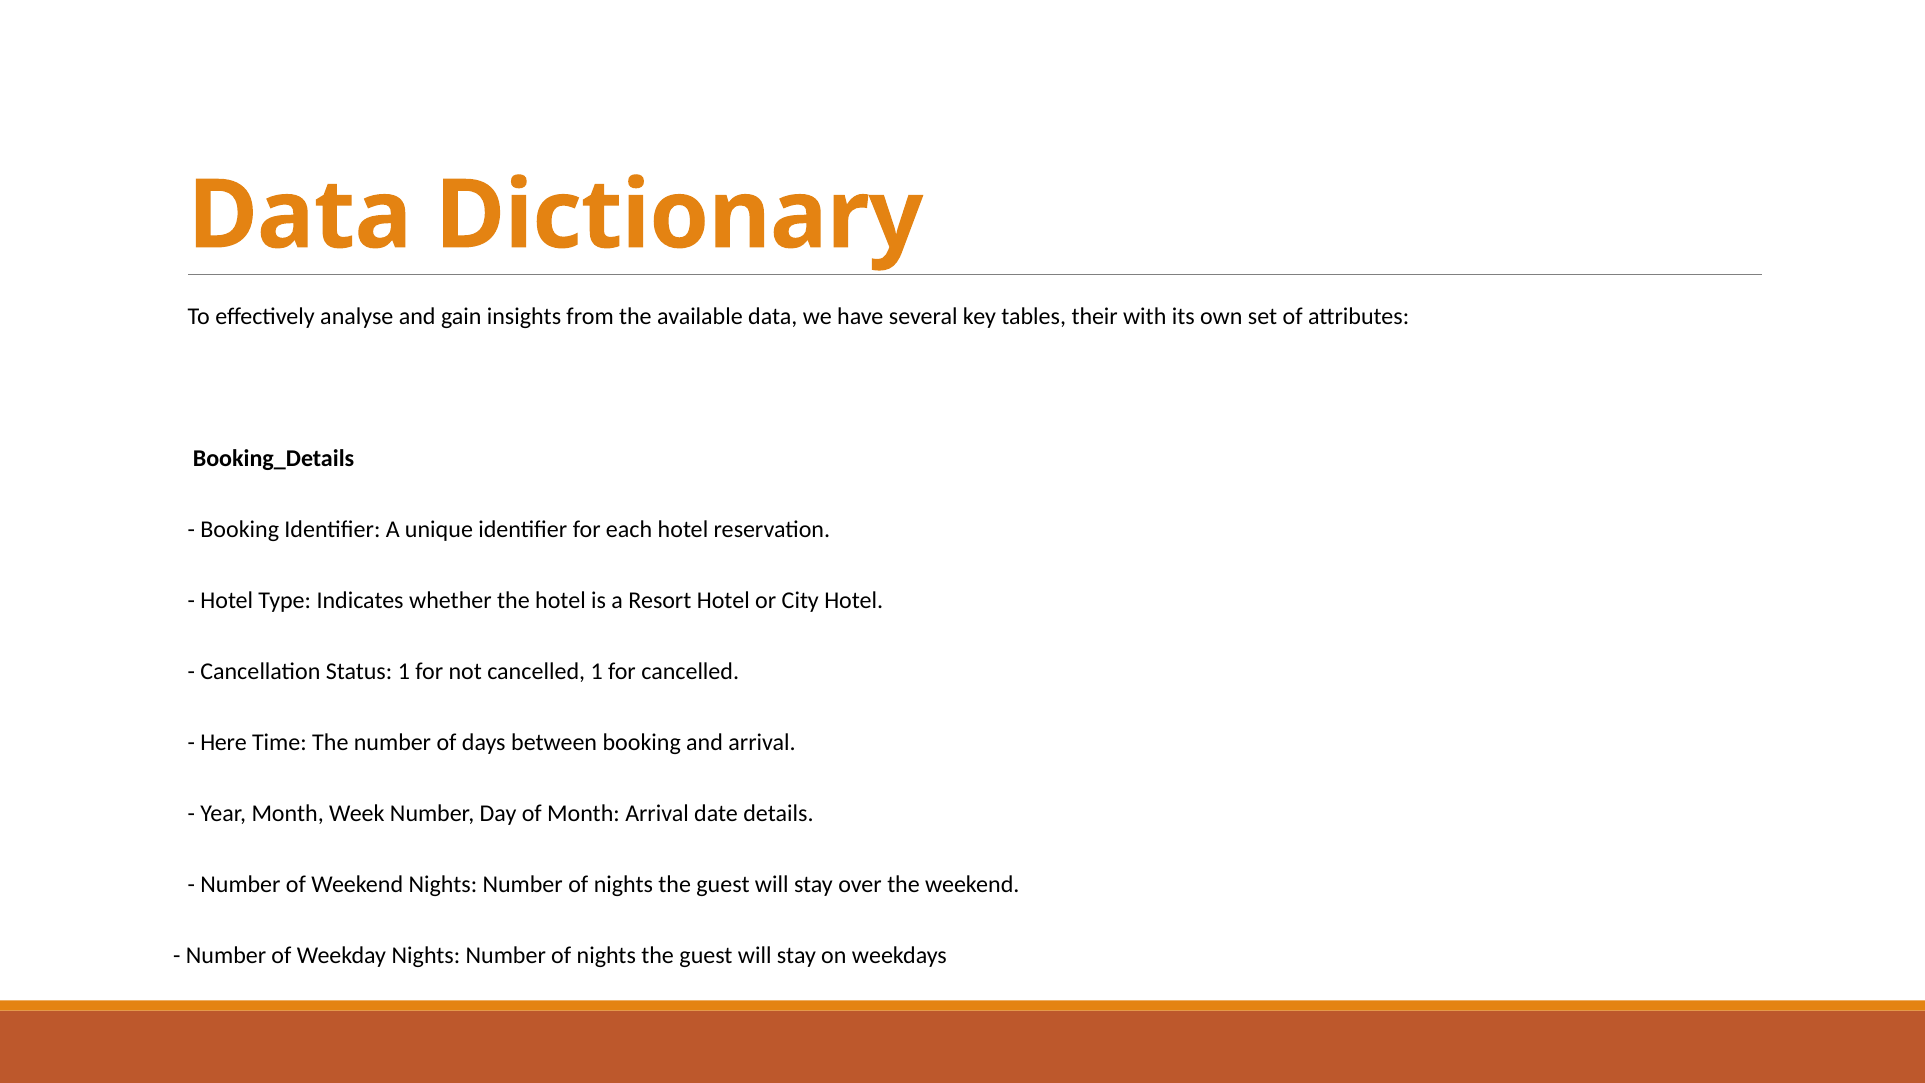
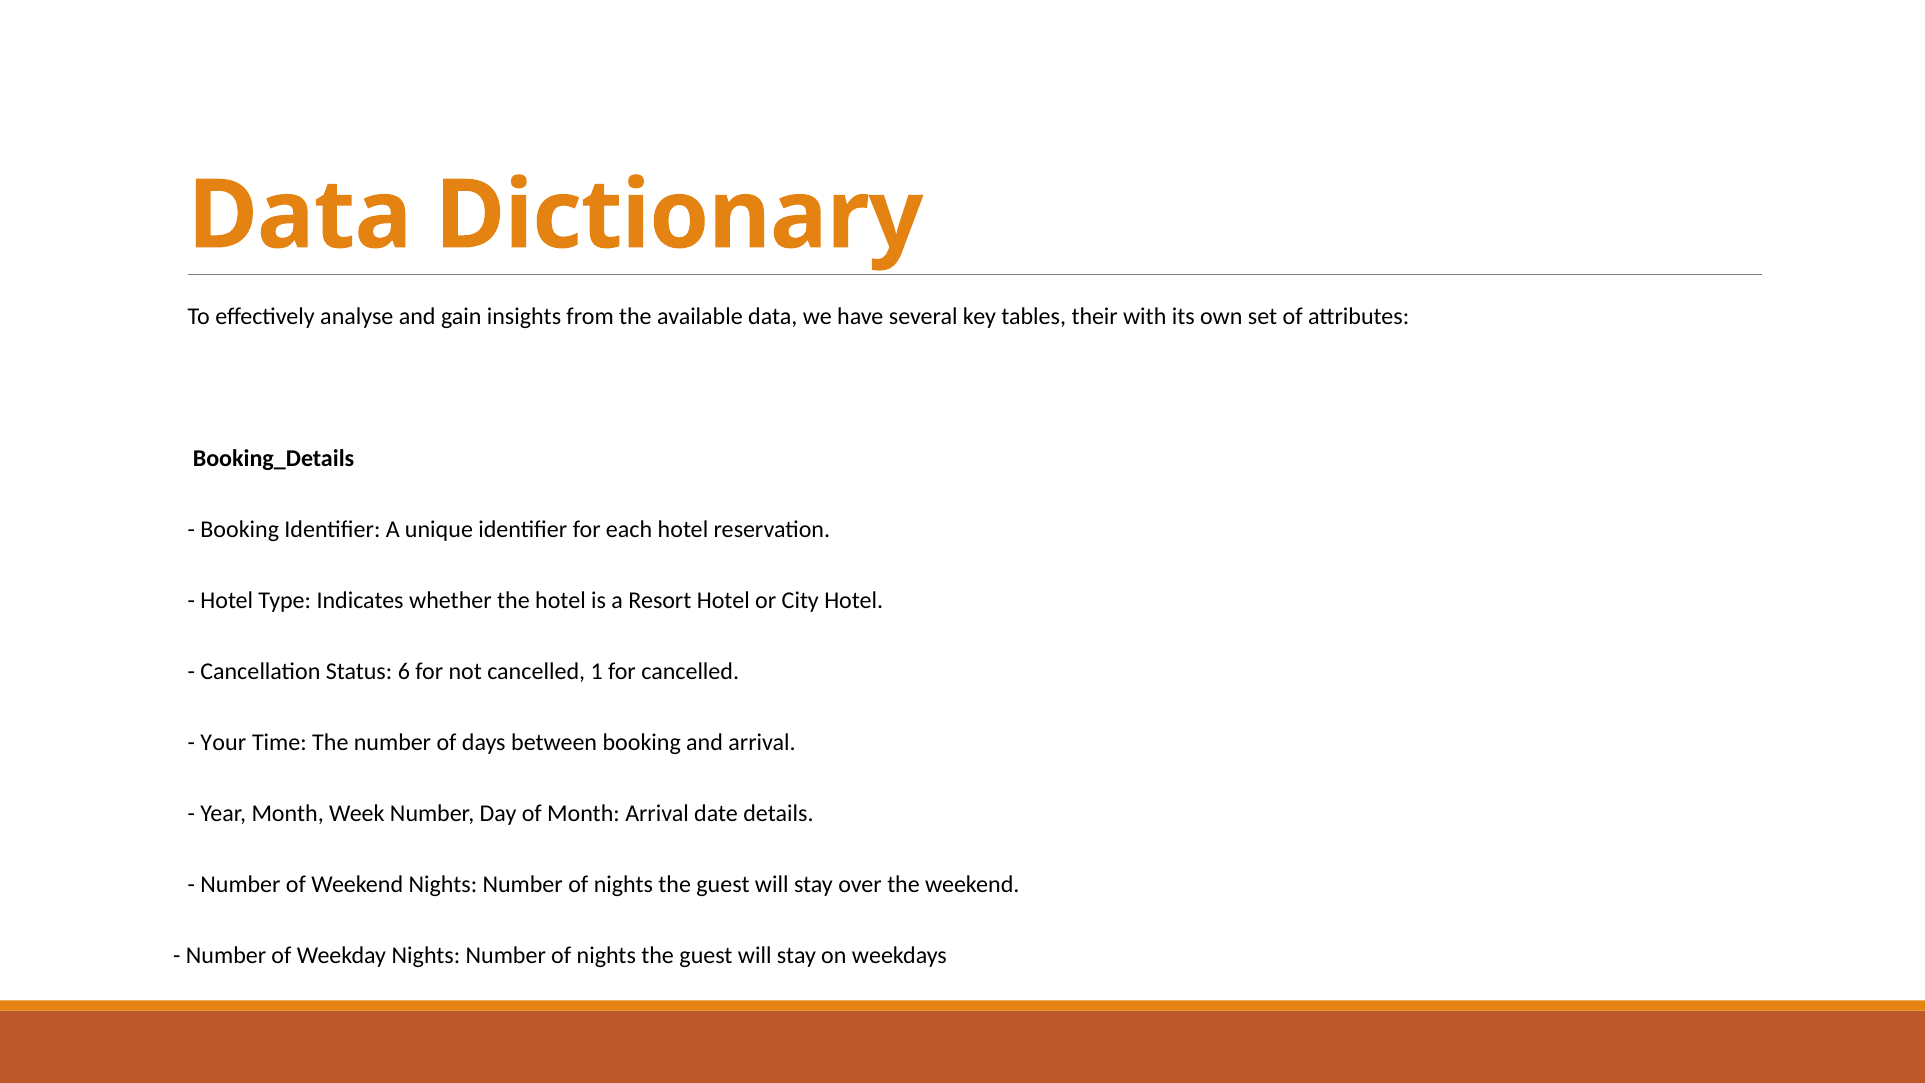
Status 1: 1 -> 6
Here: Here -> Your
